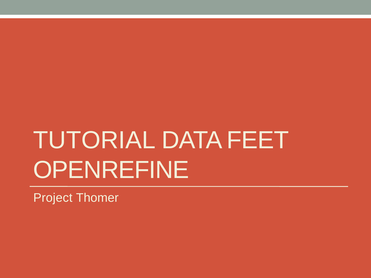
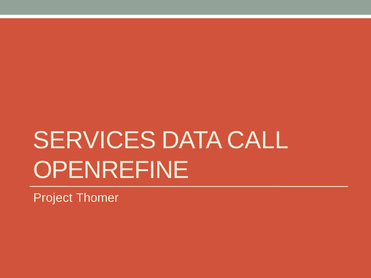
TUTORIAL: TUTORIAL -> SERVICES
FEET: FEET -> CALL
